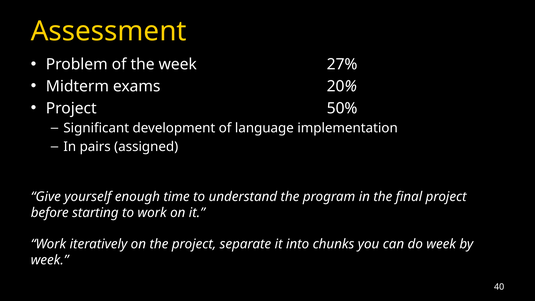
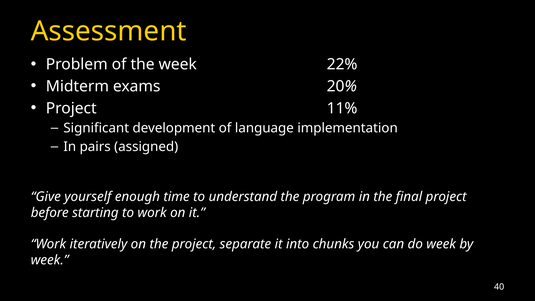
27%: 27% -> 22%
50%: 50% -> 11%
